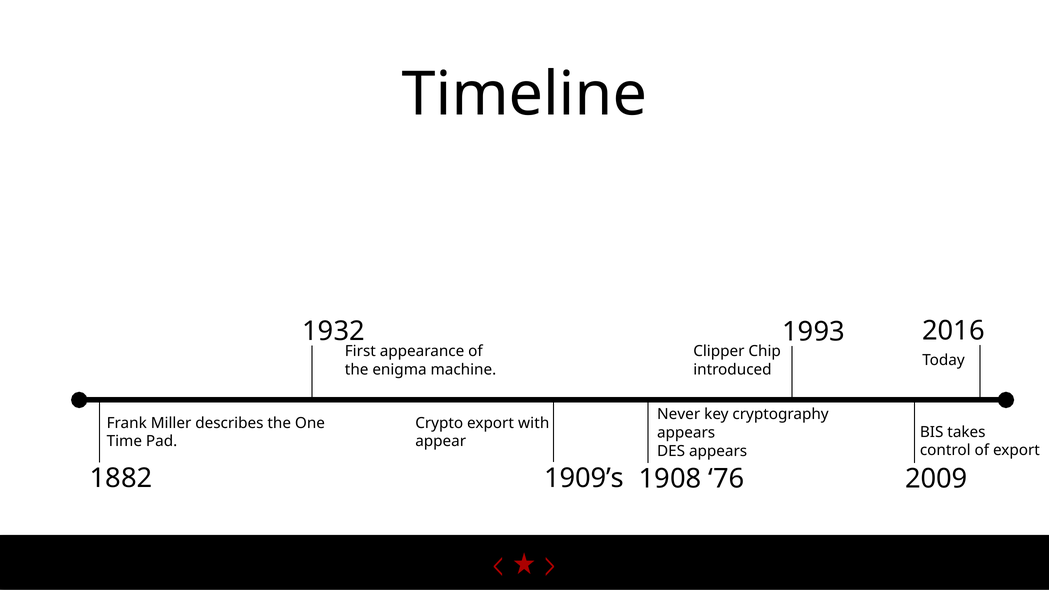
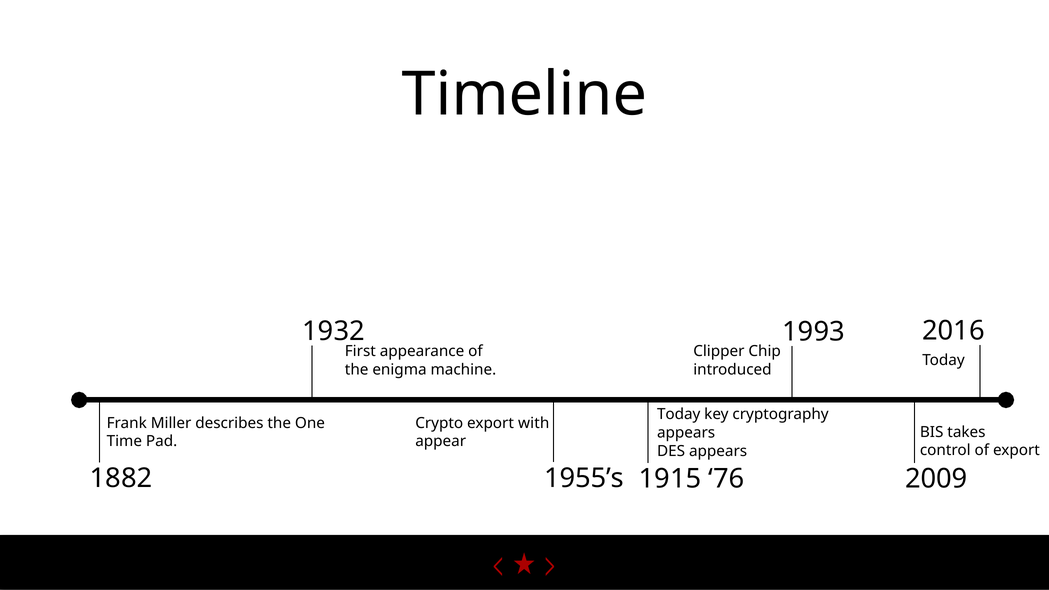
Never at (679, 414): Never -> Today
1909’s: 1909’s -> 1955’s
1908: 1908 -> 1915
